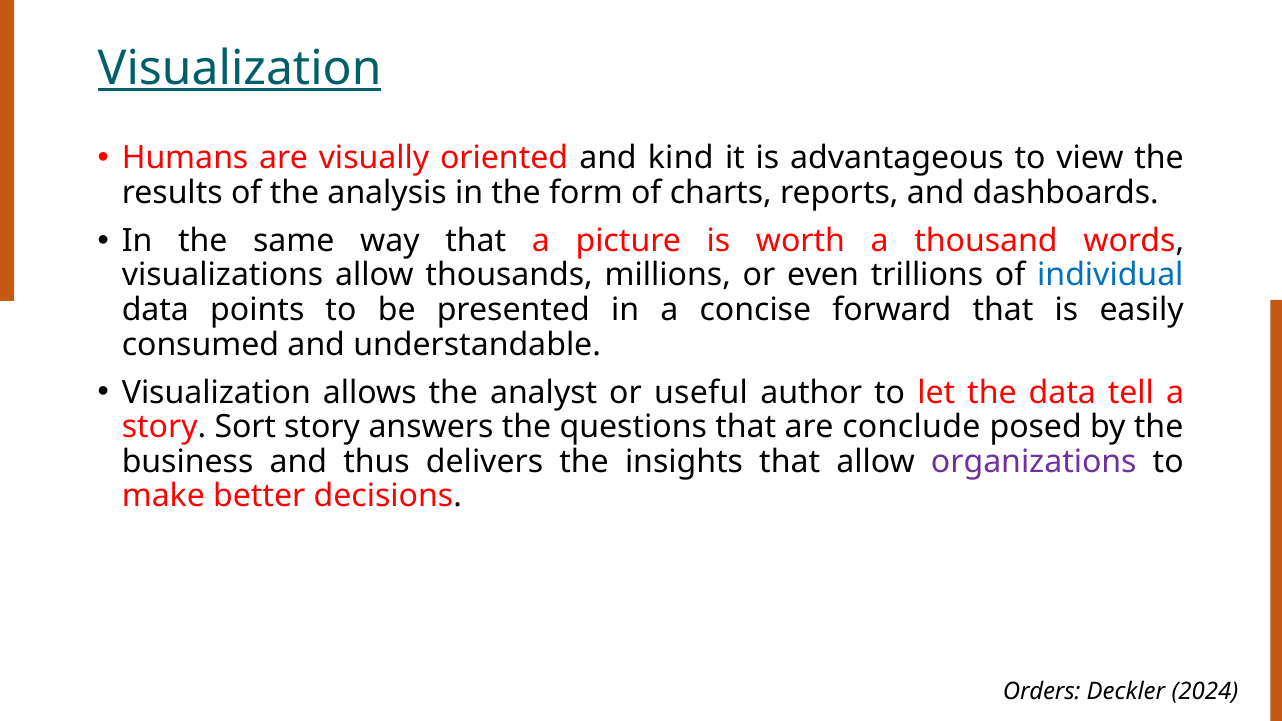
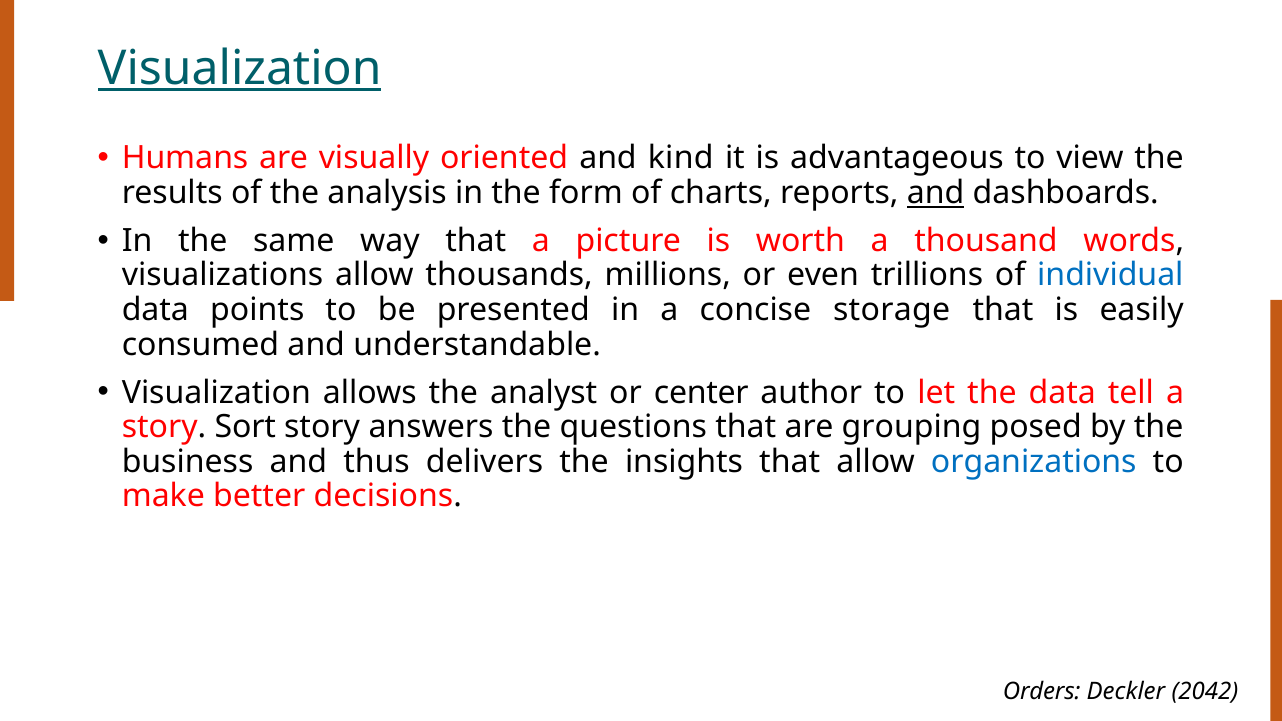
and at (936, 193) underline: none -> present
forward: forward -> storage
useful: useful -> center
conclude: conclude -> grouping
organizations colour: purple -> blue
2024: 2024 -> 2042
